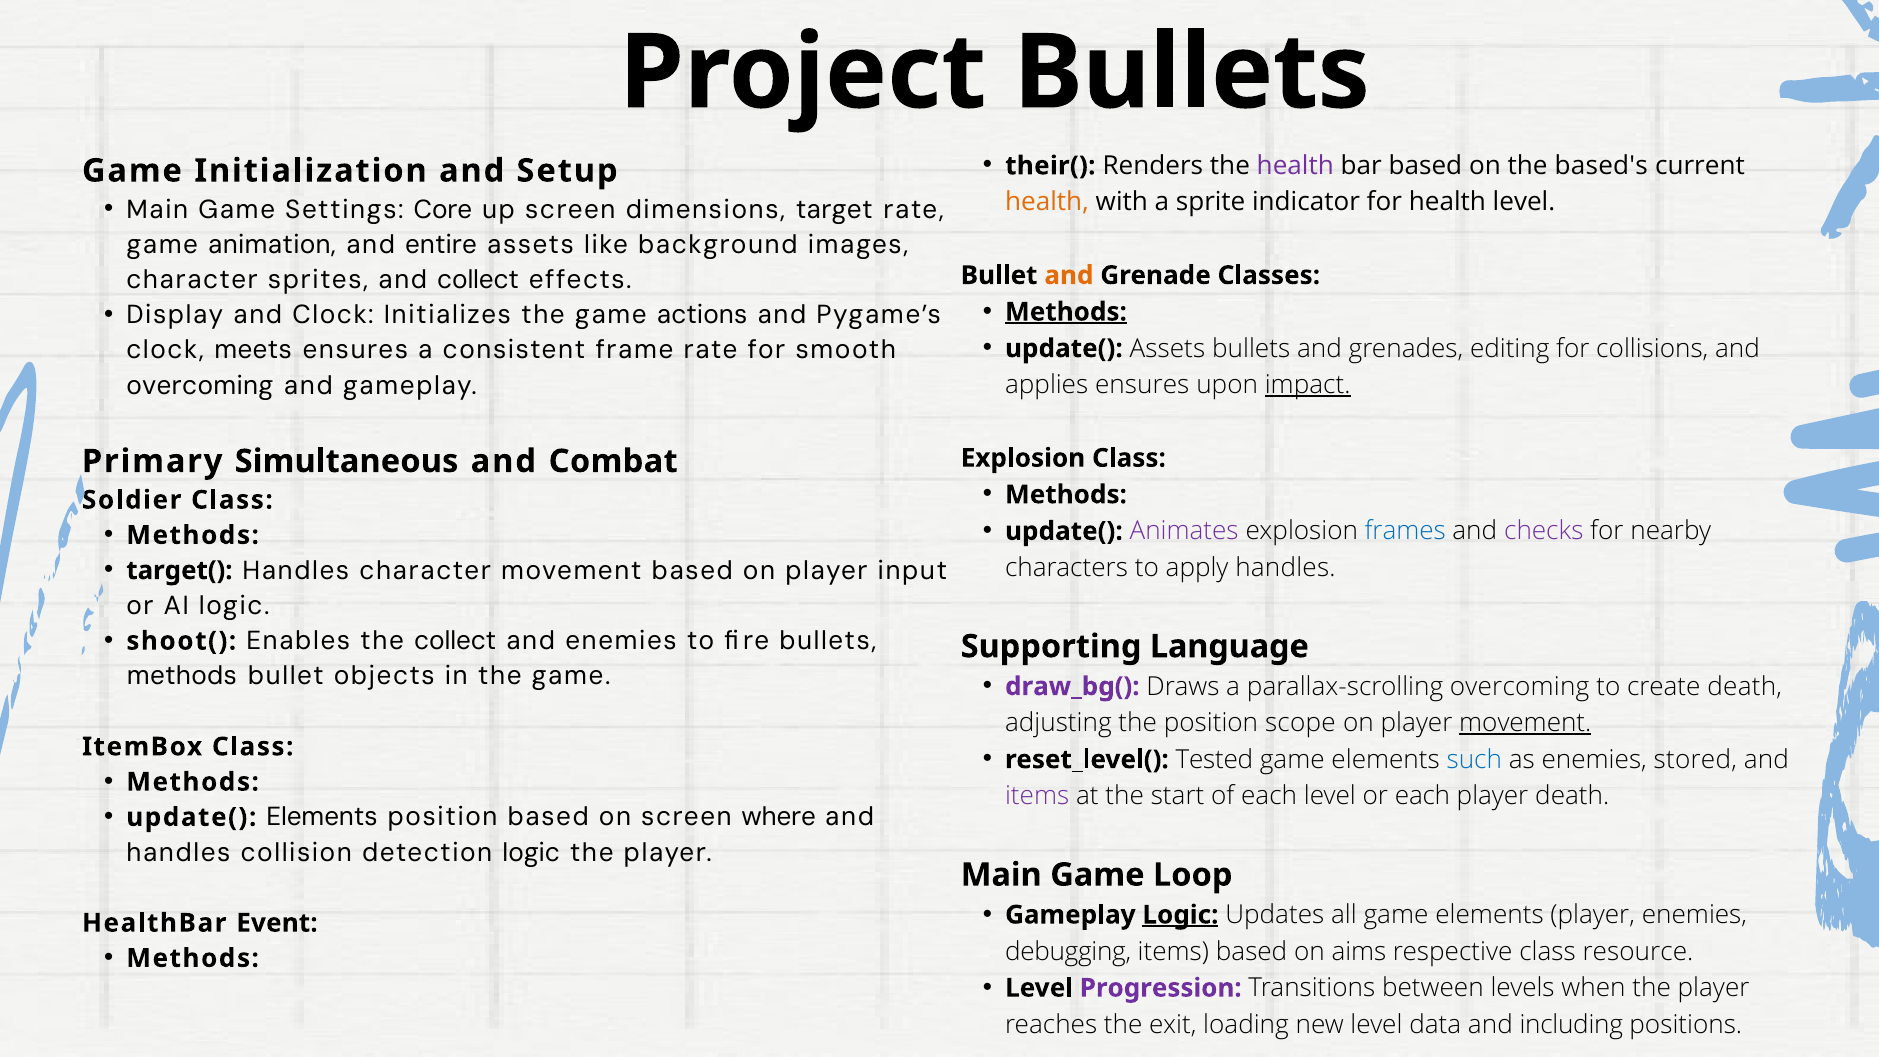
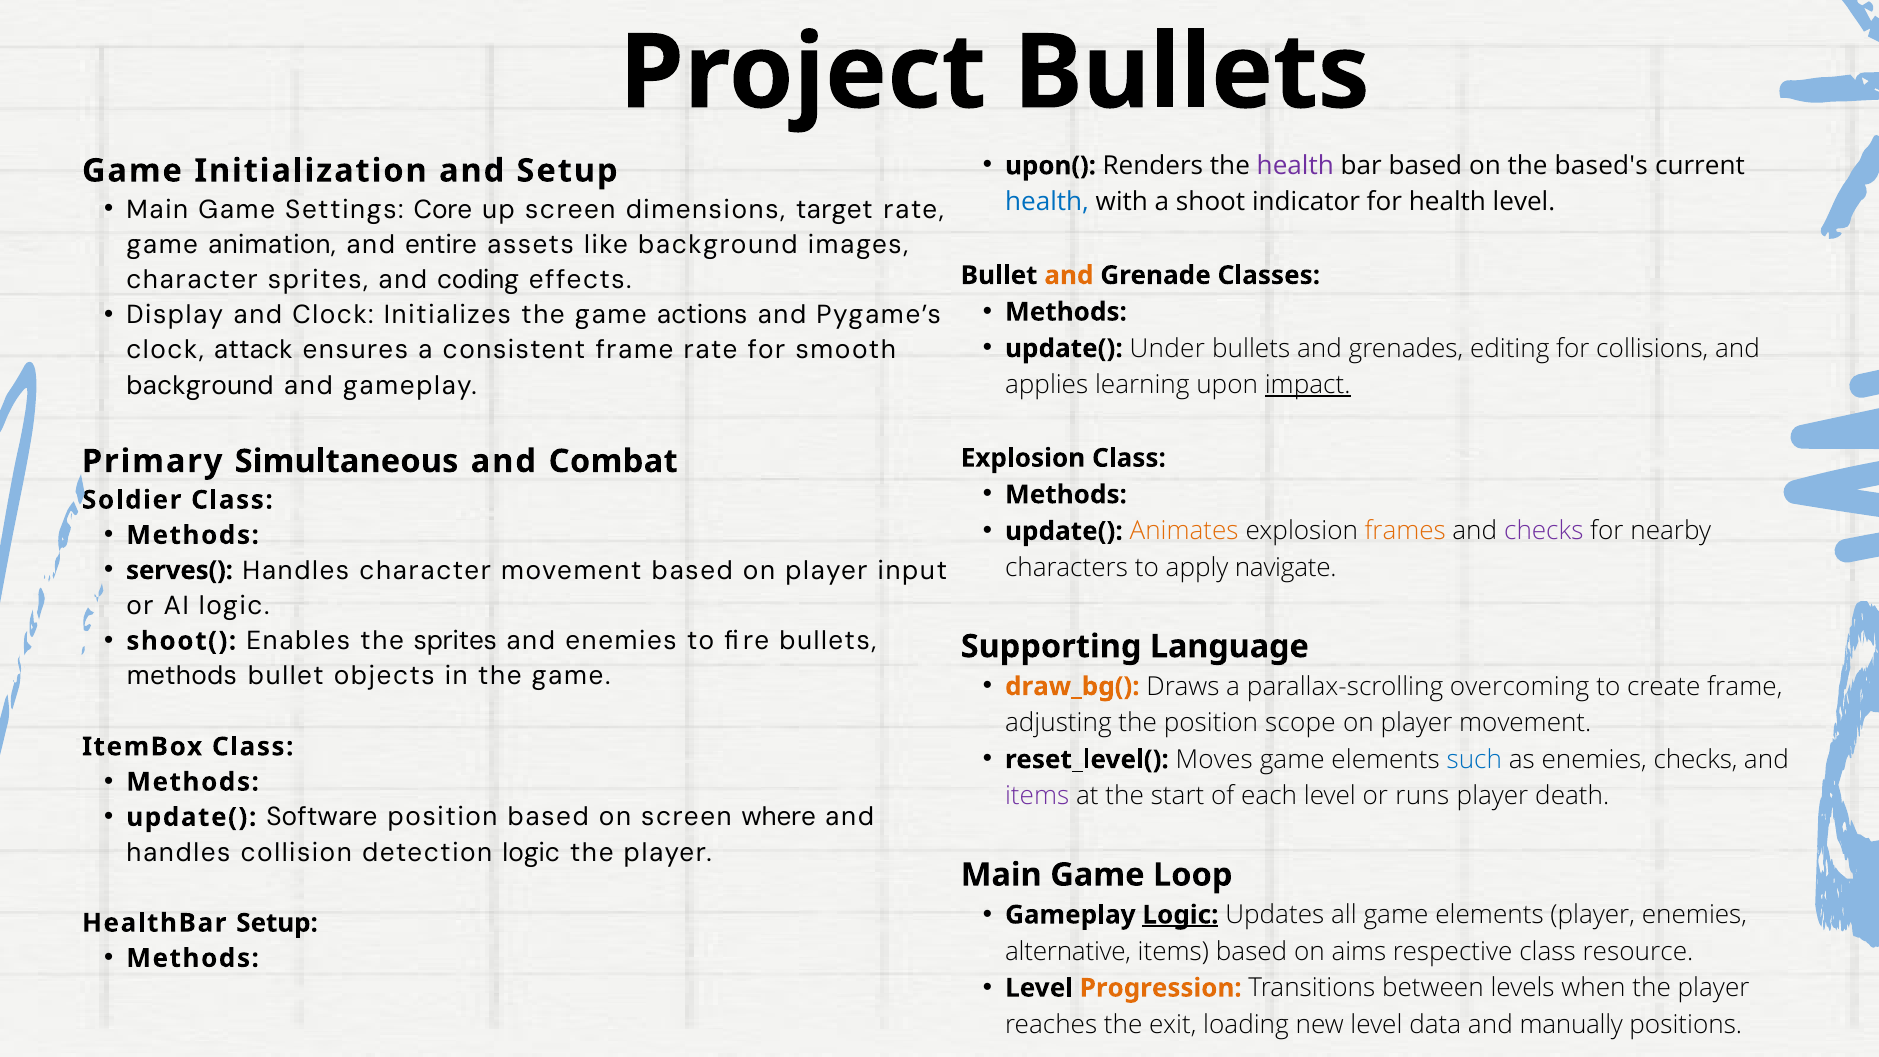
their(: their( -> upon(
health at (1047, 202) colour: orange -> blue
sprite: sprite -> shoot
and collect: collect -> coding
Methods at (1066, 312) underline: present -> none
update( Assets: Assets -> Under
meets: meets -> attack
applies ensures: ensures -> learning
overcoming at (200, 385): overcoming -> background
Animates colour: purple -> orange
frames colour: blue -> orange
target(: target( -> serves(
apply handles: handles -> navigate
the collect: collect -> sprites
draw_bg( colour: purple -> orange
create death: death -> frame
movement at (1525, 723) underline: present -> none
Tested: Tested -> Moves
enemies stored: stored -> checks
or each: each -> runs
update( Elements: Elements -> Software
HealthBar Event: Event -> Setup
debugging: debugging -> alternative
Progression colour: purple -> orange
including: including -> manually
